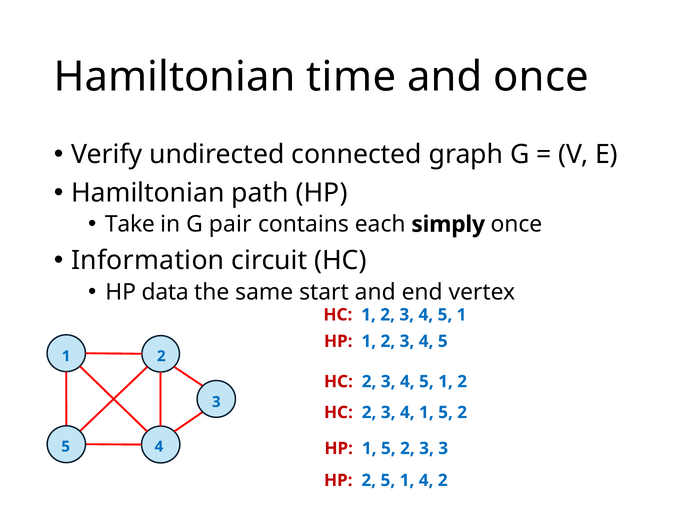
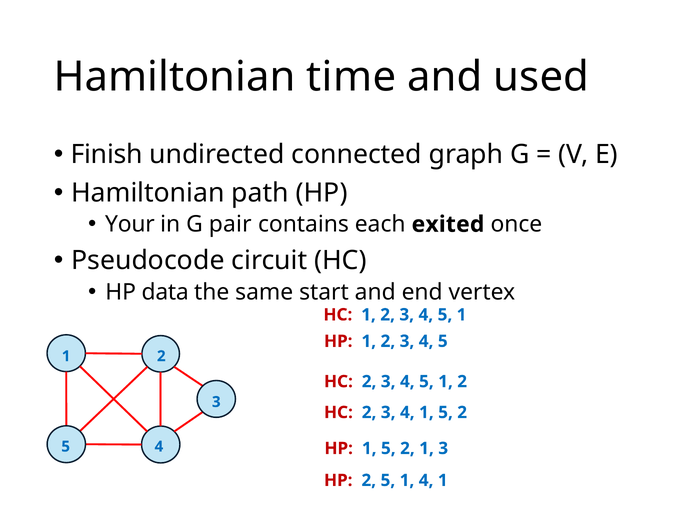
and once: once -> used
Verify: Verify -> Finish
Take: Take -> Your
simply: simply -> exited
Information: Information -> Pseudocode
5 2 3: 3 -> 1
1 4 2: 2 -> 1
